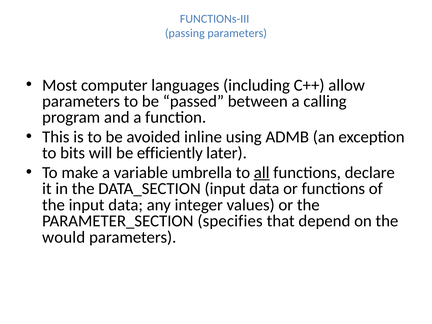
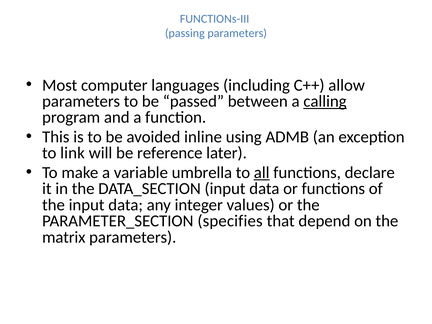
calling underline: none -> present
bits: bits -> link
efficiently: efficiently -> reference
would: would -> matrix
